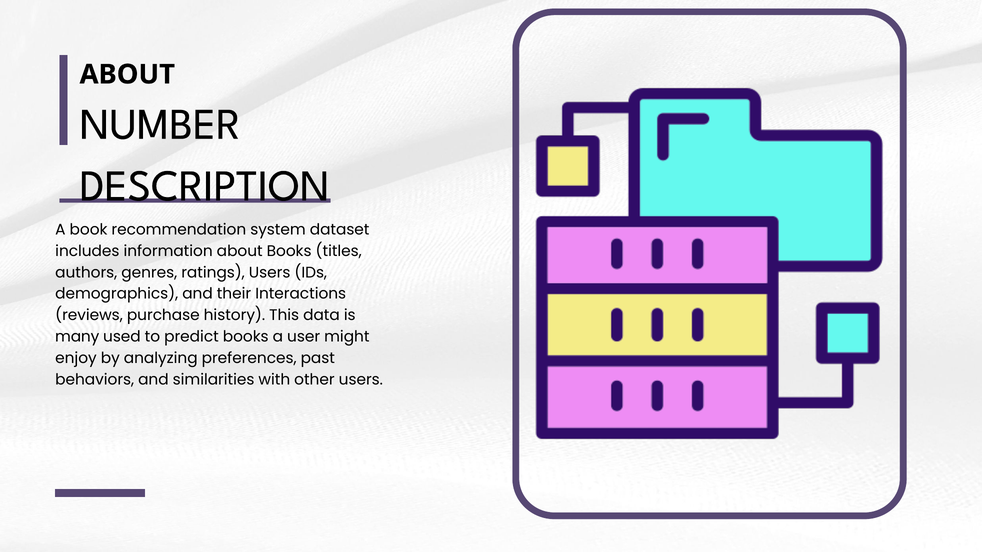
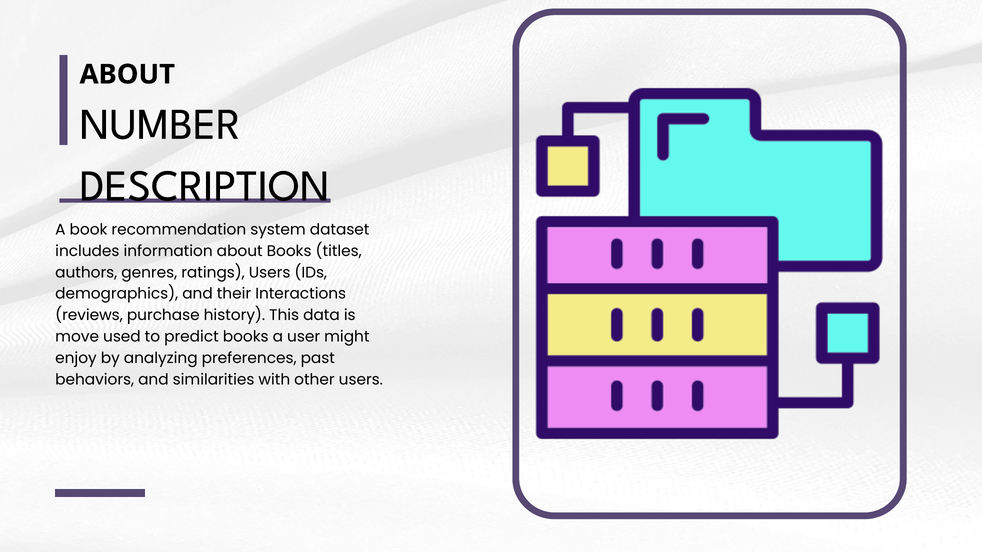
many: many -> move
